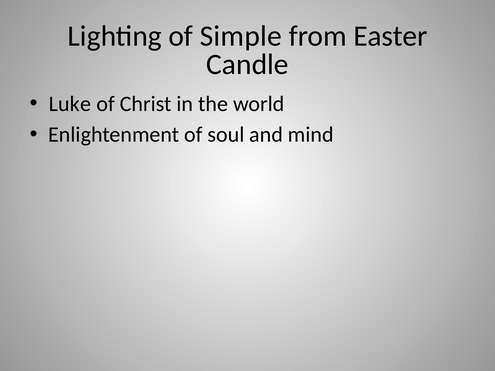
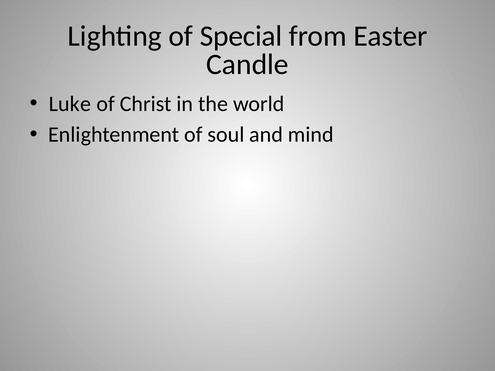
Simple: Simple -> Special
